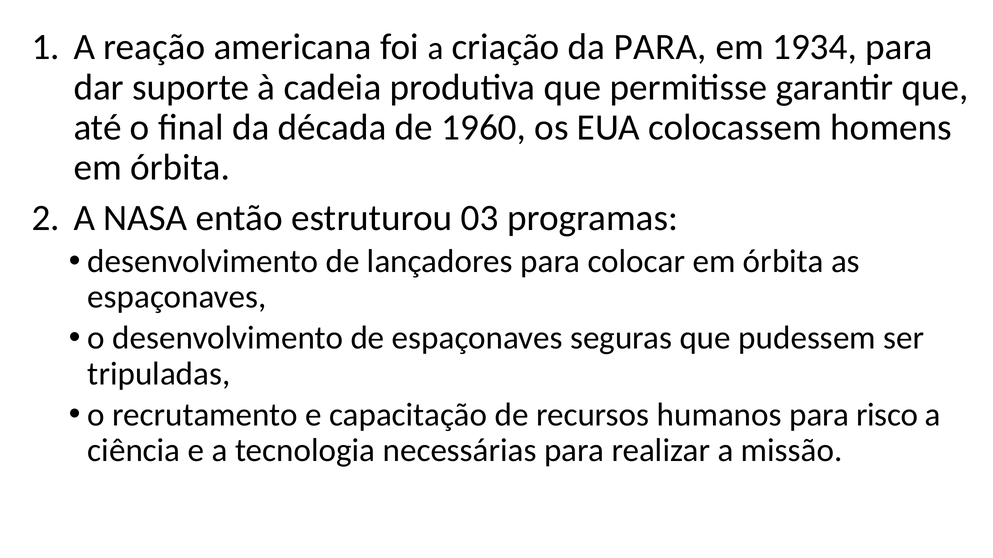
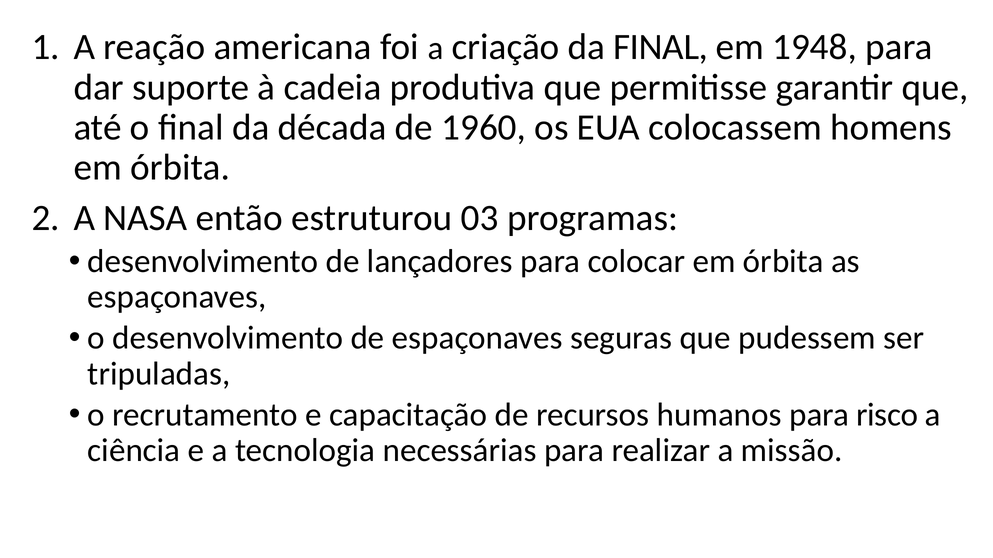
da PARA: PARA -> FINAL
1934: 1934 -> 1948
